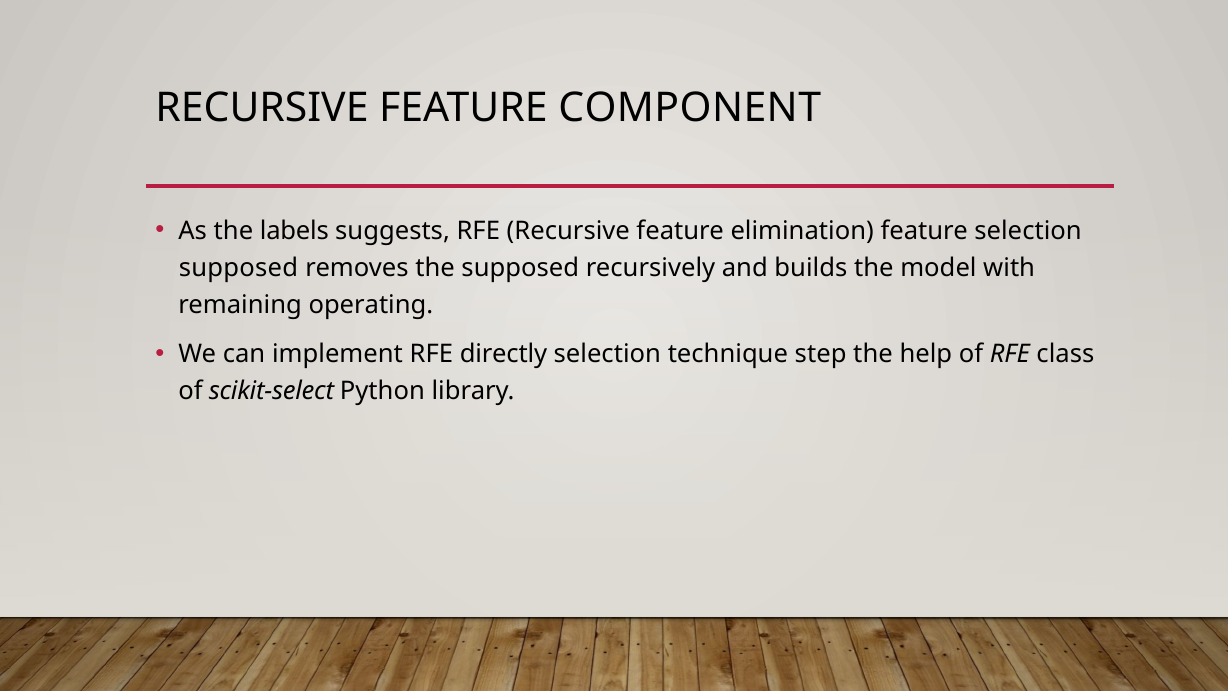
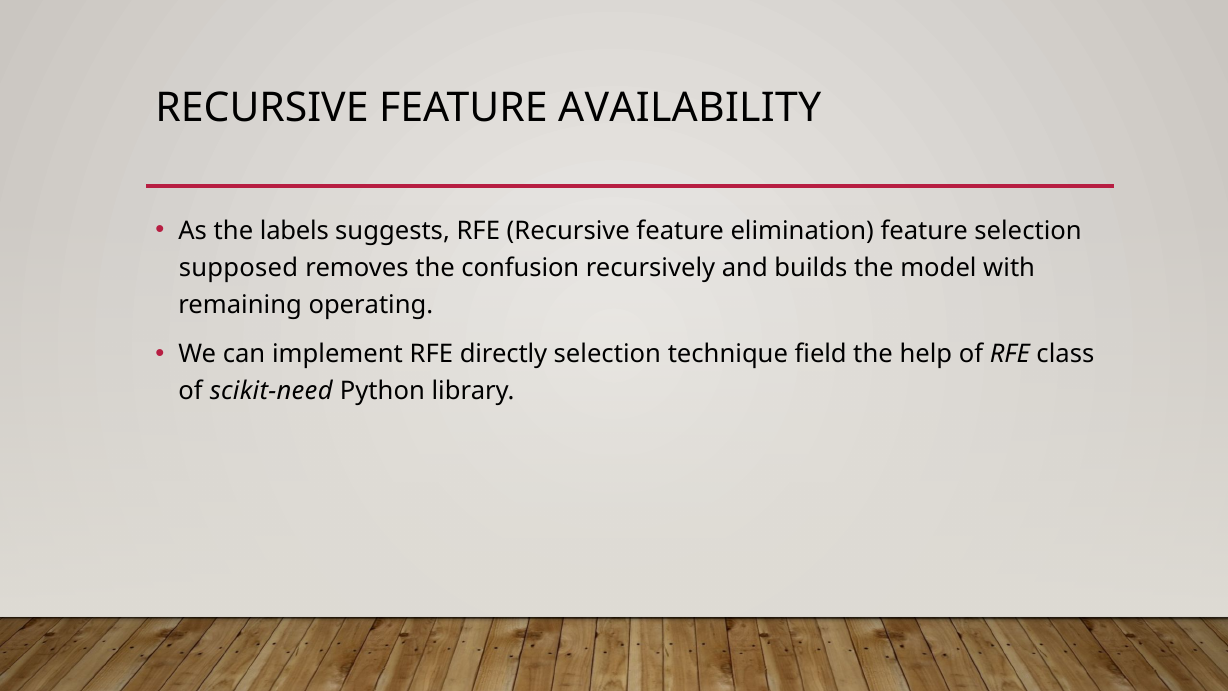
COMPONENT: COMPONENT -> AVAILABILITY
the supposed: supposed -> confusion
step: step -> field
scikit-select: scikit-select -> scikit-need
